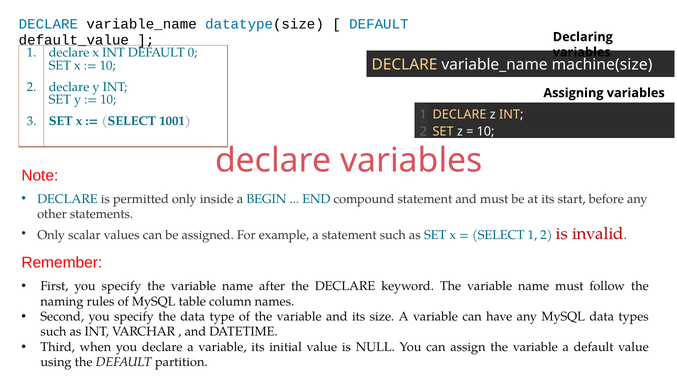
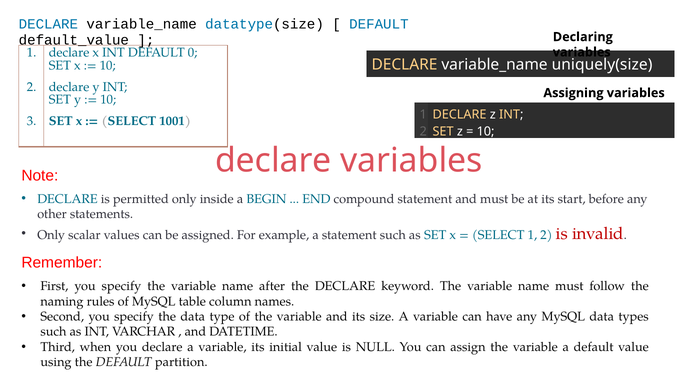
machine(size: machine(size -> uniquely(size
